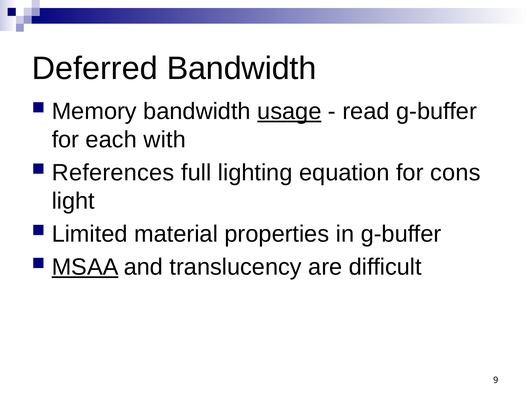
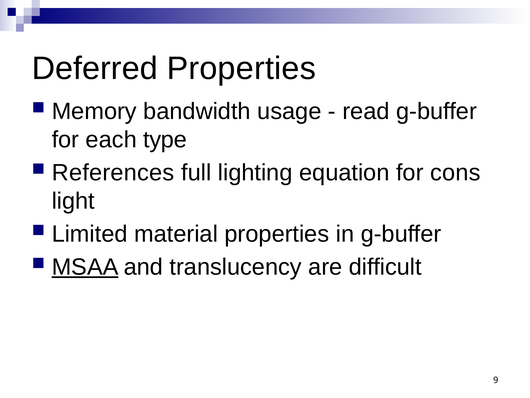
Deferred Bandwidth: Bandwidth -> Properties
usage underline: present -> none
with: with -> type
